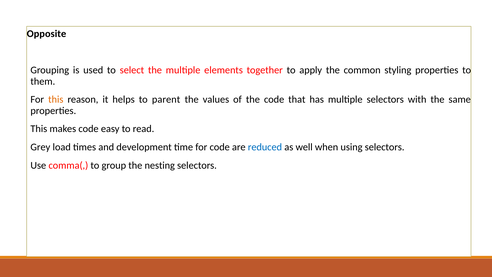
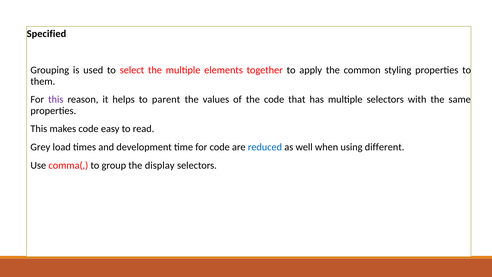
Opposite: Opposite -> Specified
this at (56, 99) colour: orange -> purple
using selectors: selectors -> different
nesting: nesting -> display
